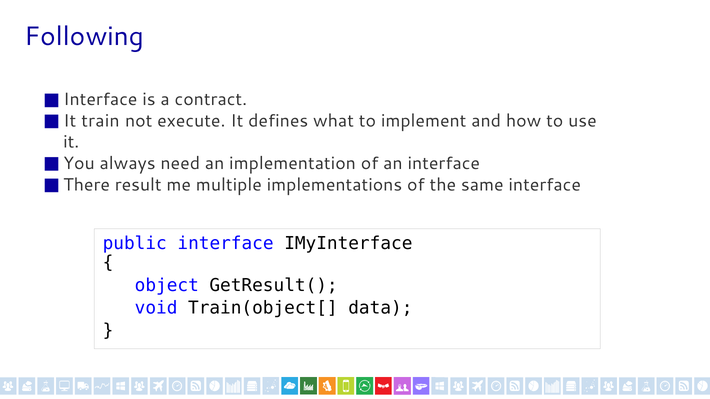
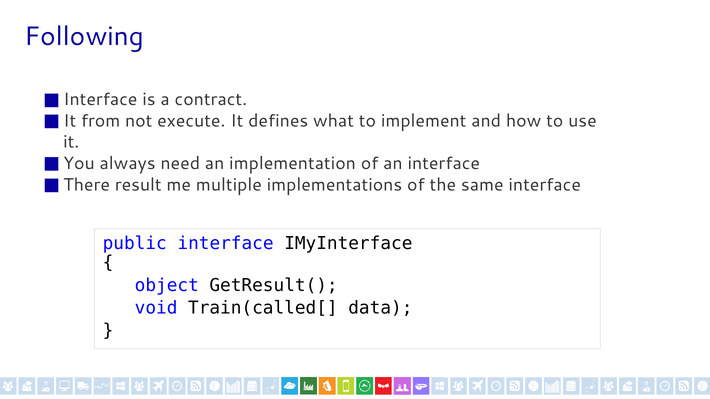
train: train -> from
Train(object[: Train(object[ -> Train(called[
